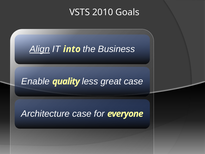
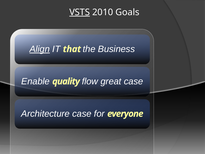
VSTS underline: none -> present
into: into -> that
less: less -> flow
